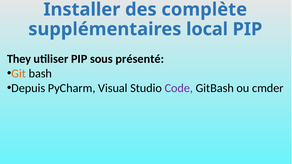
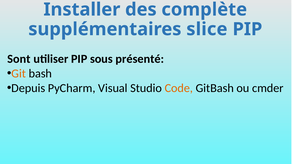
local: local -> slice
They: They -> Sont
Code colour: purple -> orange
